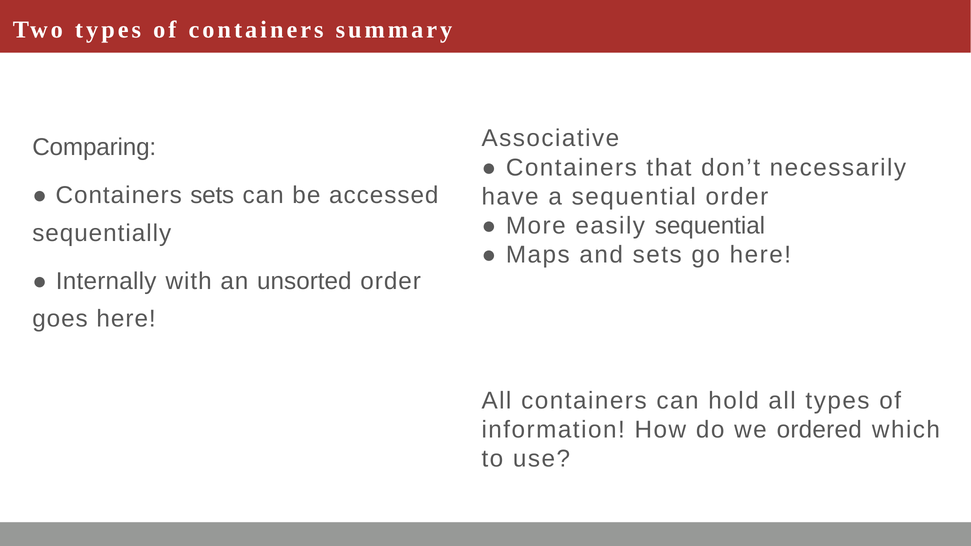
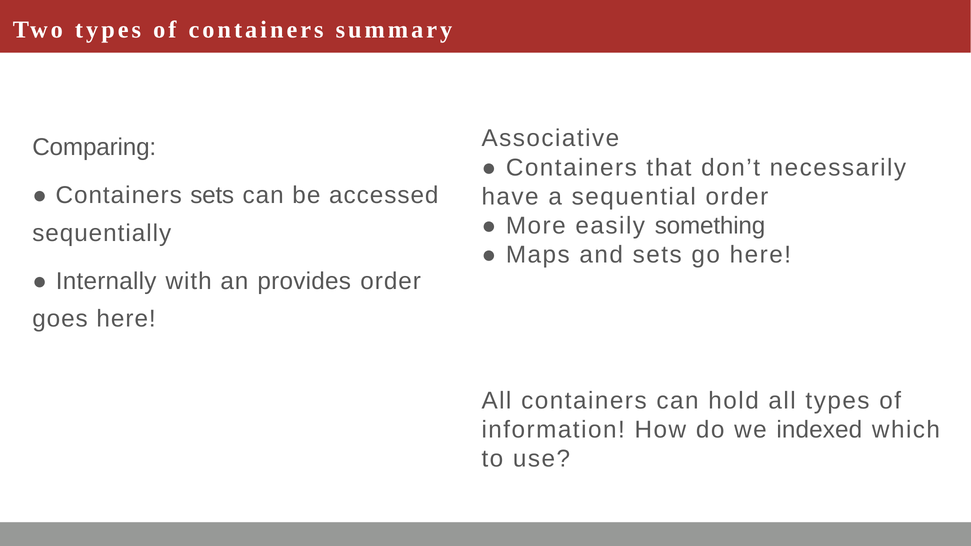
easily sequential: sequential -> something
unsorted: unsorted -> provides
ordered: ordered -> indexed
